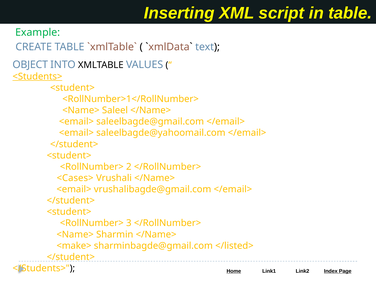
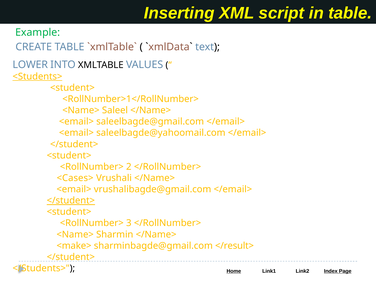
OBJECT: OBJECT -> LOWER
</student> at (71, 201) underline: none -> present
</listed>: </listed> -> </result>
